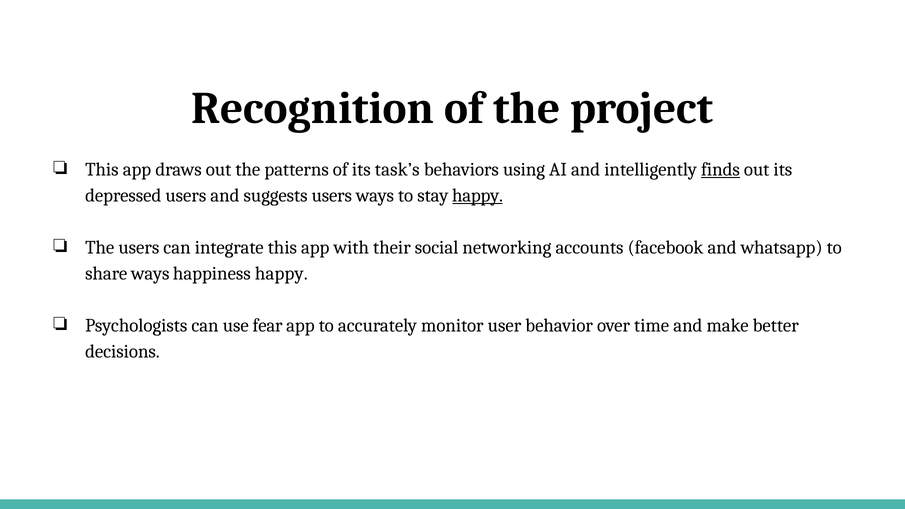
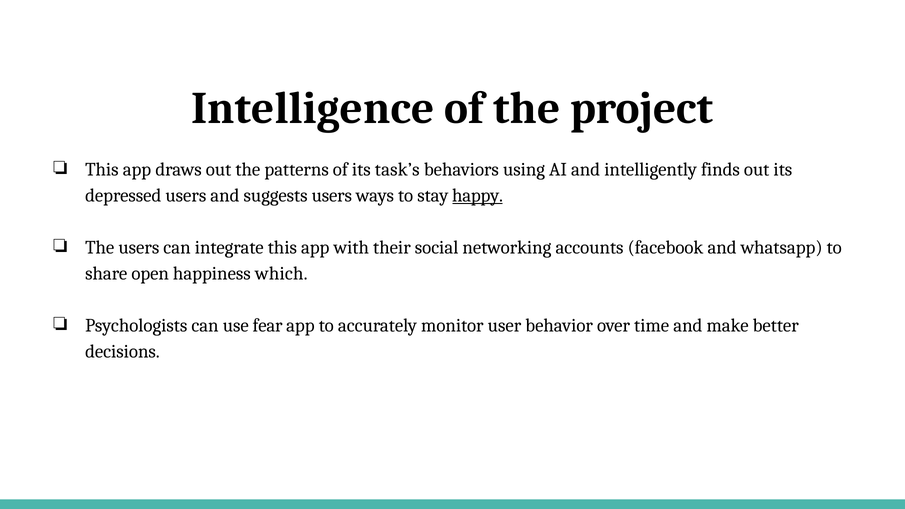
Recognition: Recognition -> Intelligence
finds underline: present -> none
share ways: ways -> open
happiness happy: happy -> which
